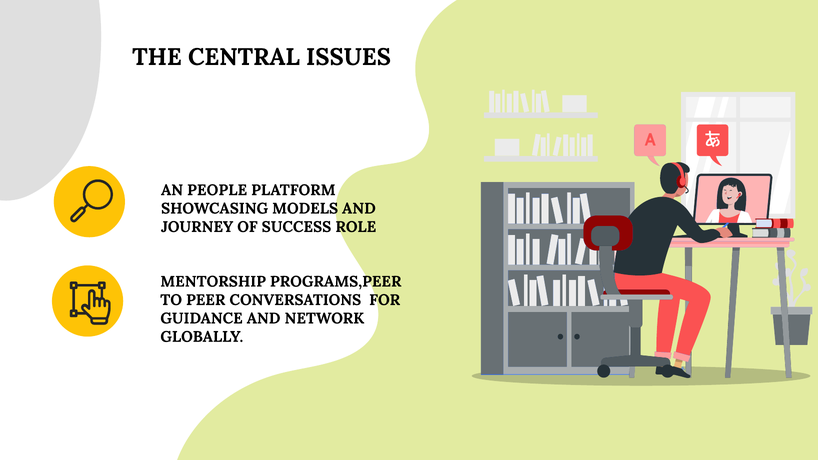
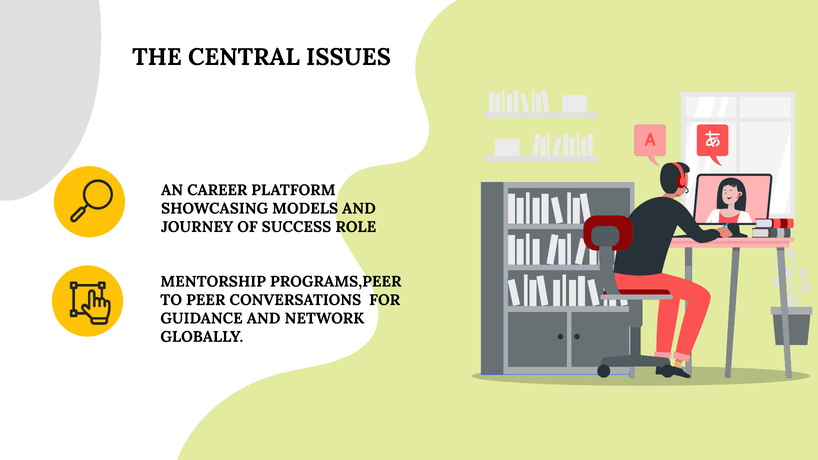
PEOPLE: PEOPLE -> CAREER
